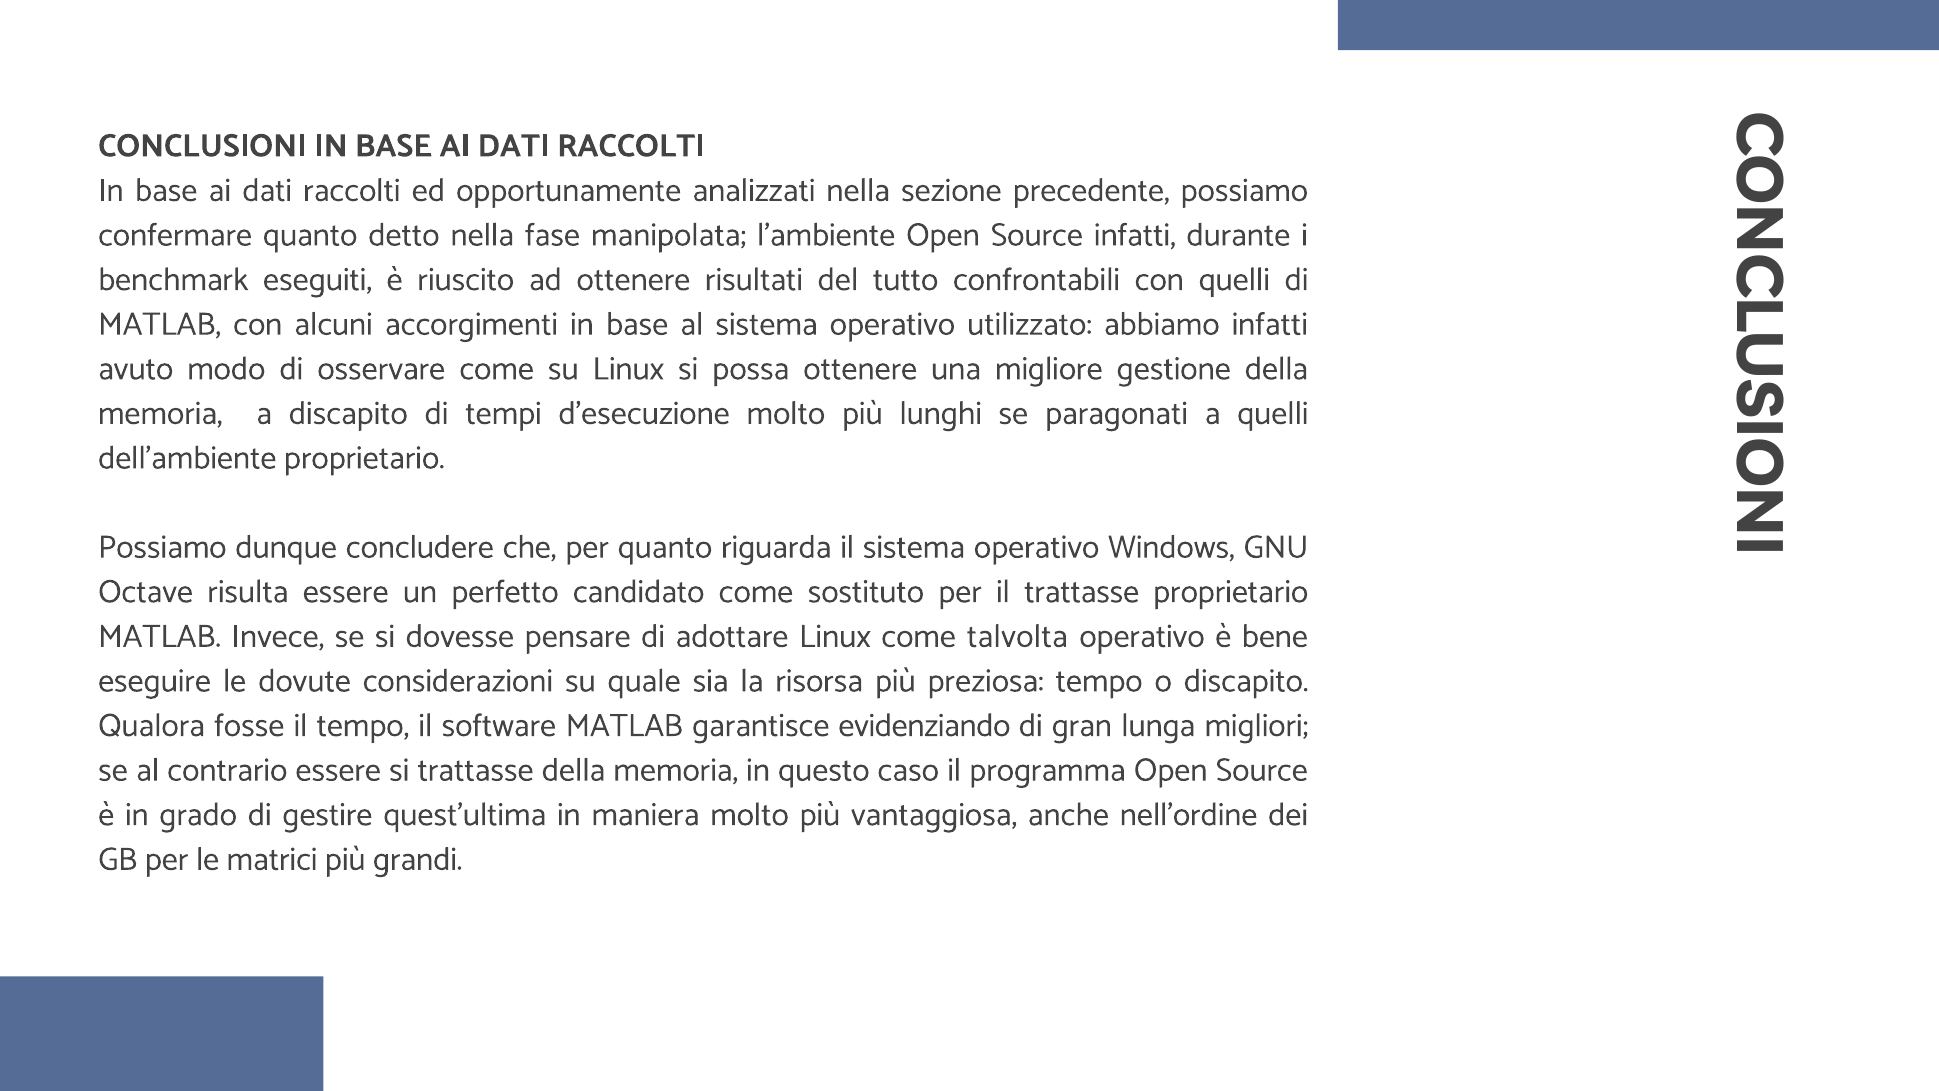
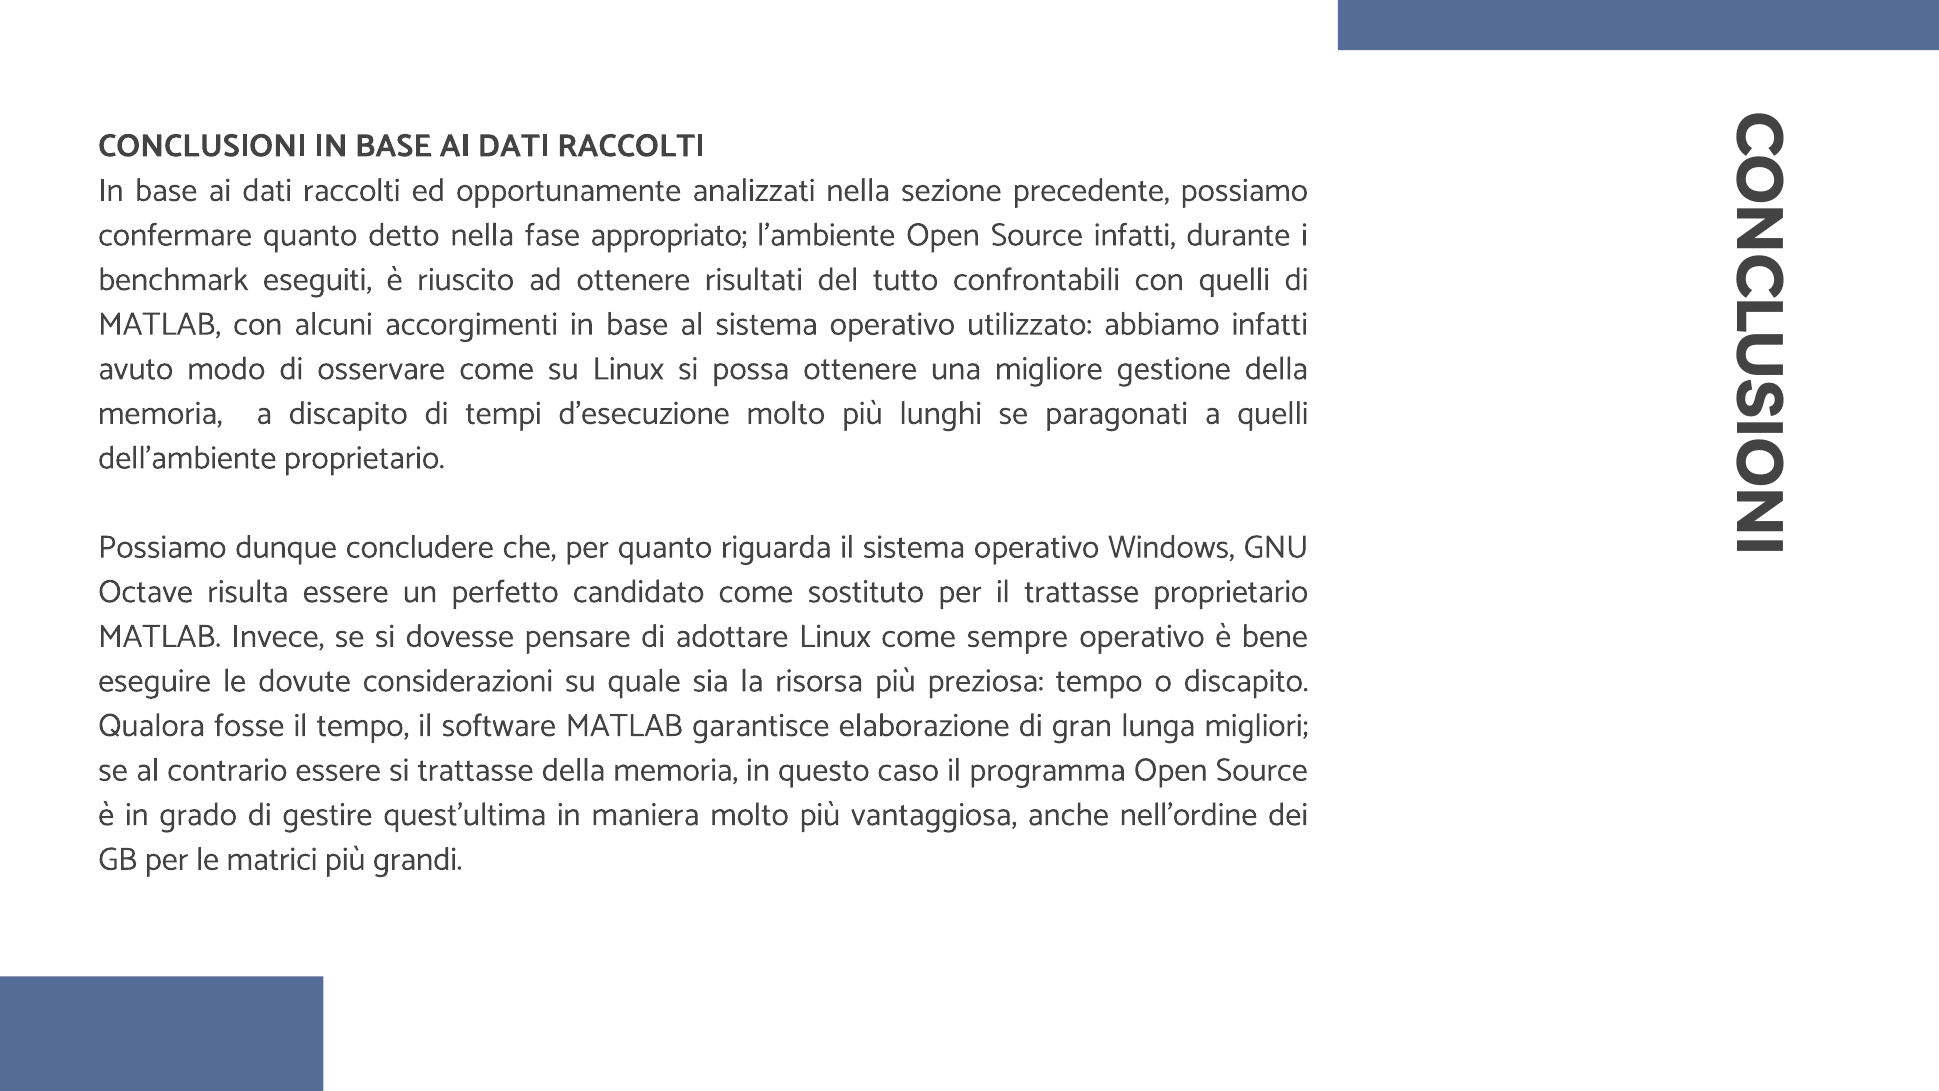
manipolata: manipolata -> appropriato
talvolta: talvolta -> sempre
evidenziando: evidenziando -> elaborazione
